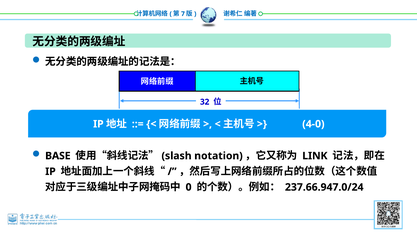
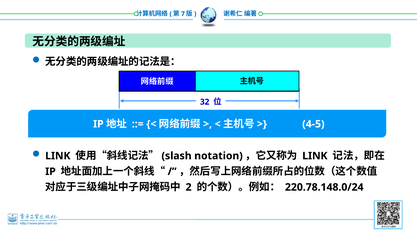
4-0: 4-0 -> 4-5
BASE at (58, 156): BASE -> LINK
0: 0 -> 2
237.66.947.0/24: 237.66.947.0/24 -> 220.78.148.0/24
